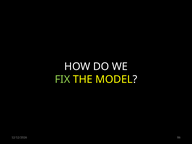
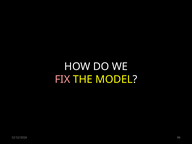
FIX colour: light green -> pink
